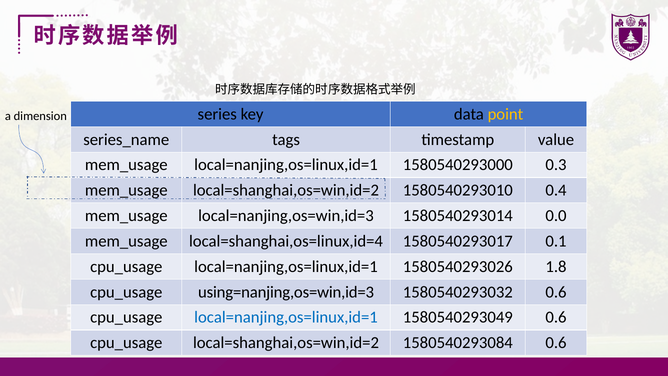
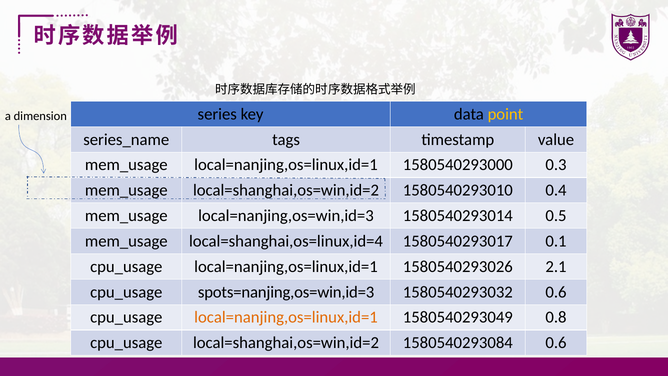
0.0: 0.0 -> 0.5
1.8: 1.8 -> 2.1
using=nanjing,os=win,id=3: using=nanjing,os=win,id=3 -> spots=nanjing,os=win,id=3
local=nanjing,os=linux,id=1 at (286, 317) colour: blue -> orange
1580540293049 0.6: 0.6 -> 0.8
